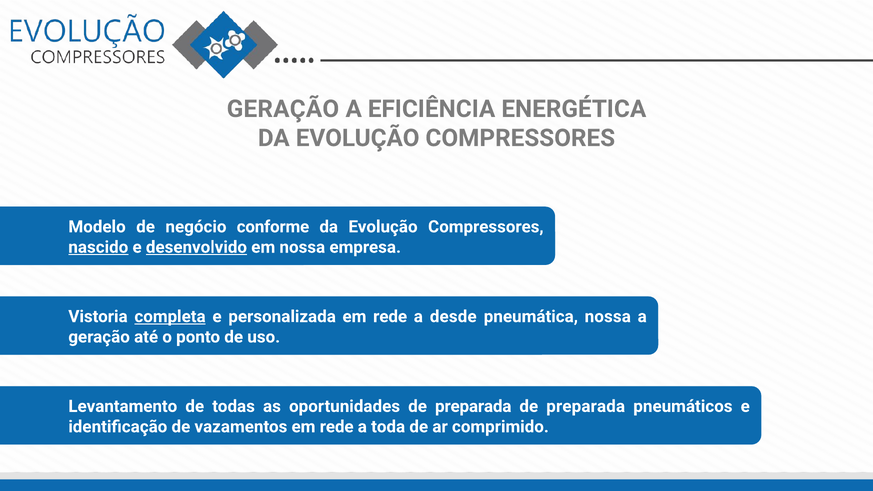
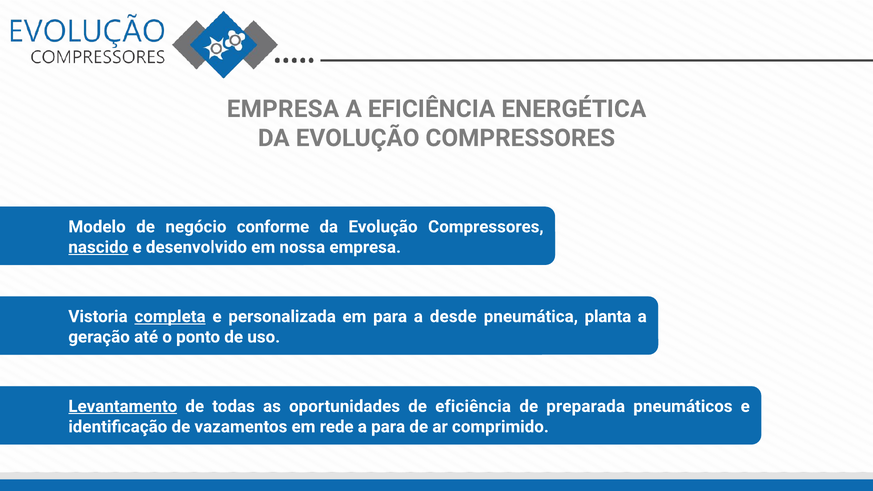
GERAÇÃO at (283, 109): GERAÇÃO -> EMPRESA
desenvolvido underline: present -> none
personalizada em rede: rede -> para
pneumática nossa: nossa -> planta
Levantamento underline: none -> present
oportunidades de preparada: preparada -> eficiência
a toda: toda -> para
